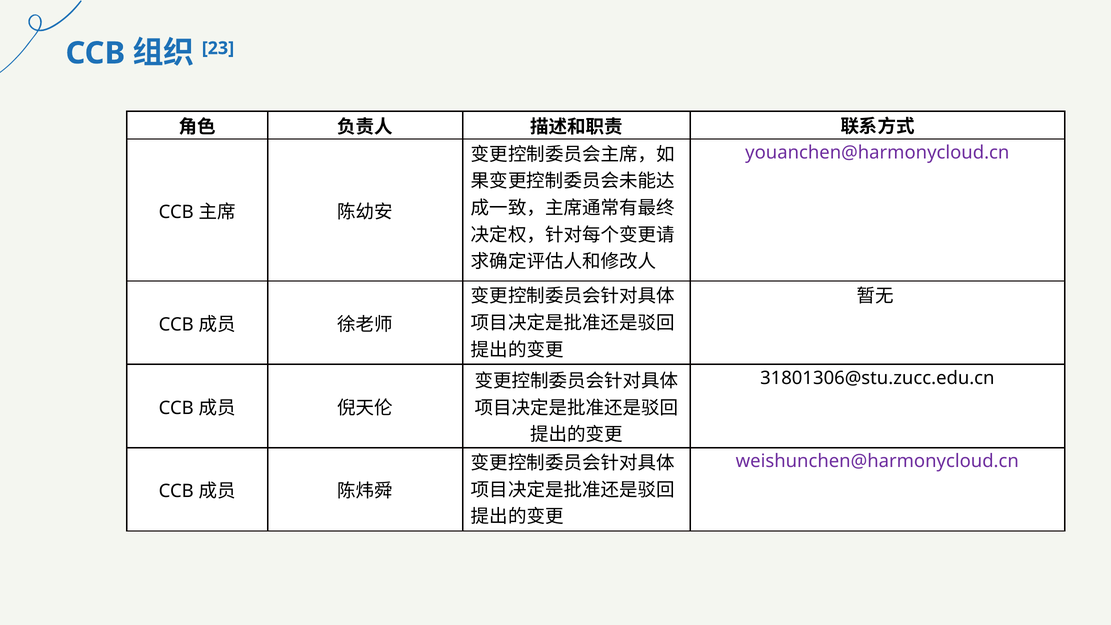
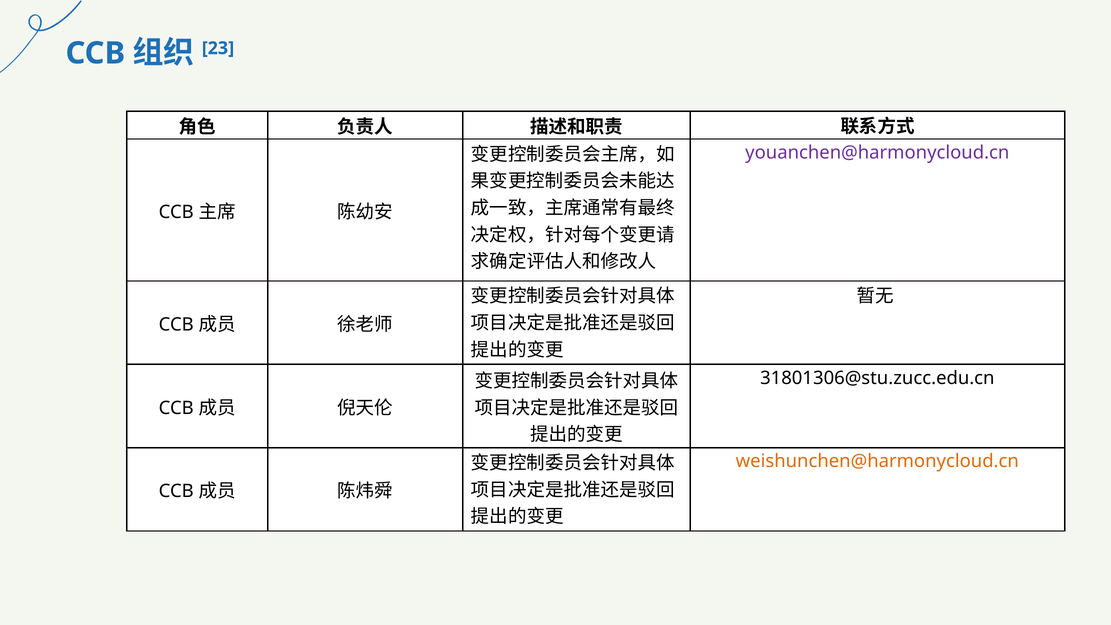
weishunchen@harmonycloud.cn colour: purple -> orange
